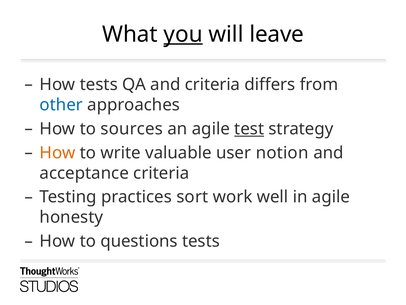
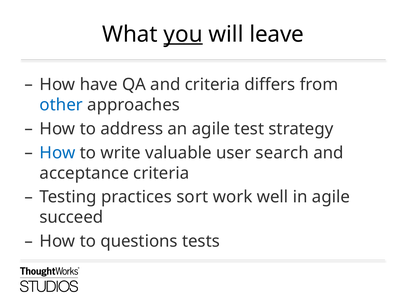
How tests: tests -> have
sources: sources -> address
test underline: present -> none
How at (57, 153) colour: orange -> blue
notion: notion -> search
honesty: honesty -> succeed
